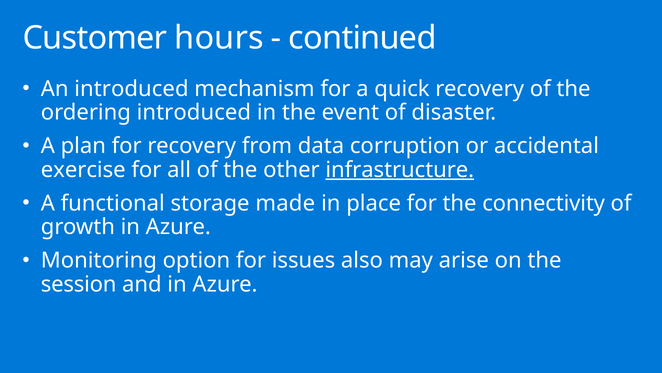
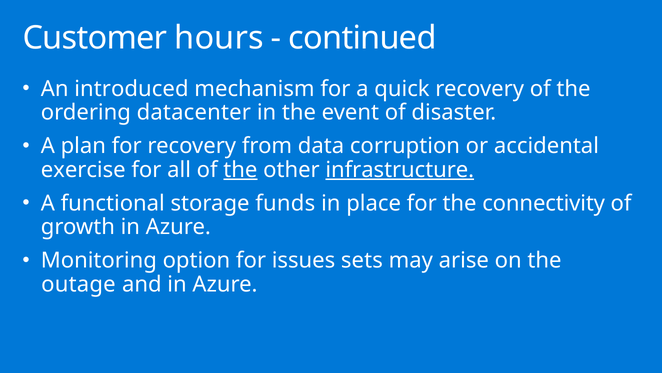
ordering introduced: introduced -> datacenter
the at (240, 170) underline: none -> present
made: made -> funds
also: also -> sets
session: session -> outage
